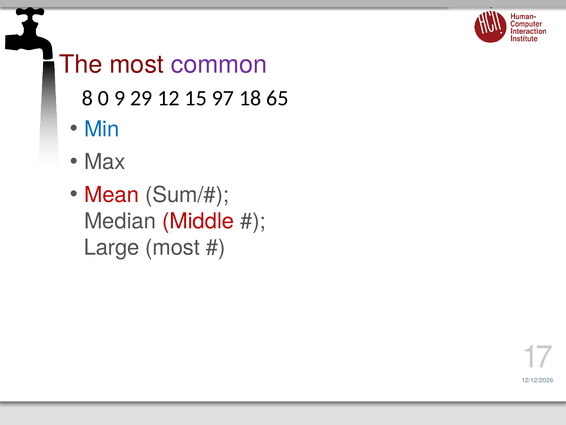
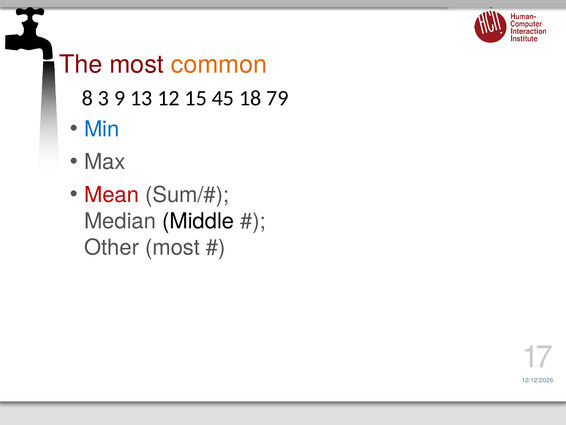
common colour: purple -> orange
0: 0 -> 3
29: 29 -> 13
97: 97 -> 45
65: 65 -> 79
Middle colour: red -> black
Large: Large -> Other
